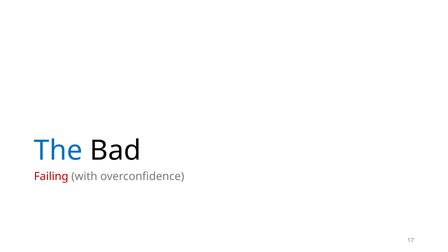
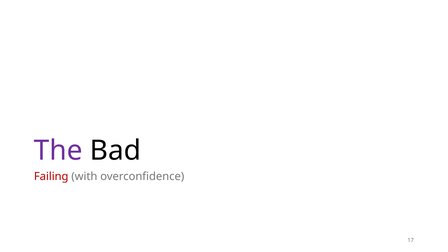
The colour: blue -> purple
